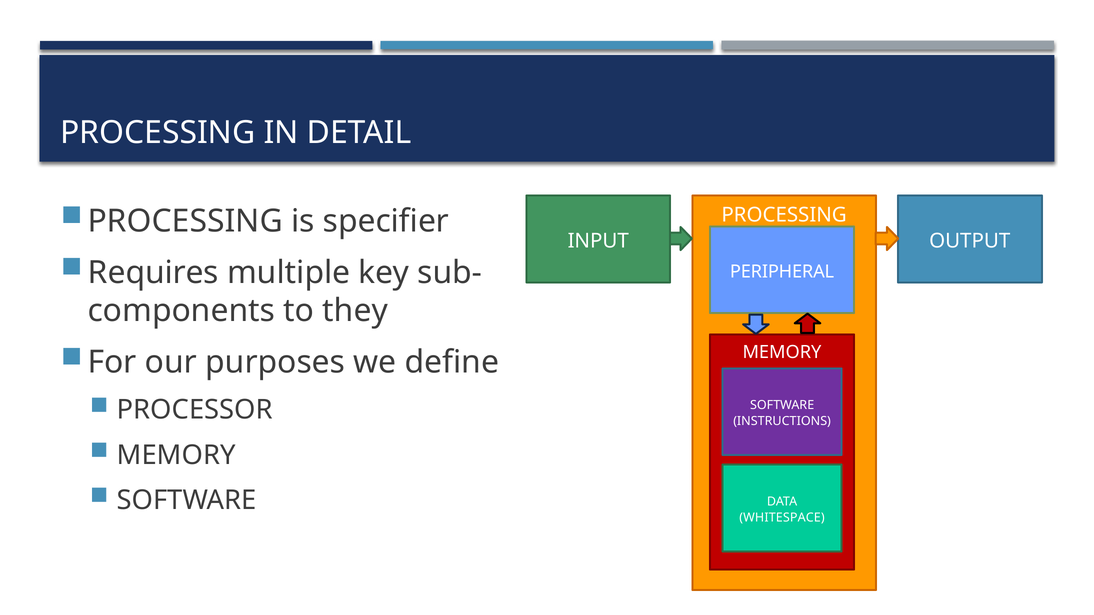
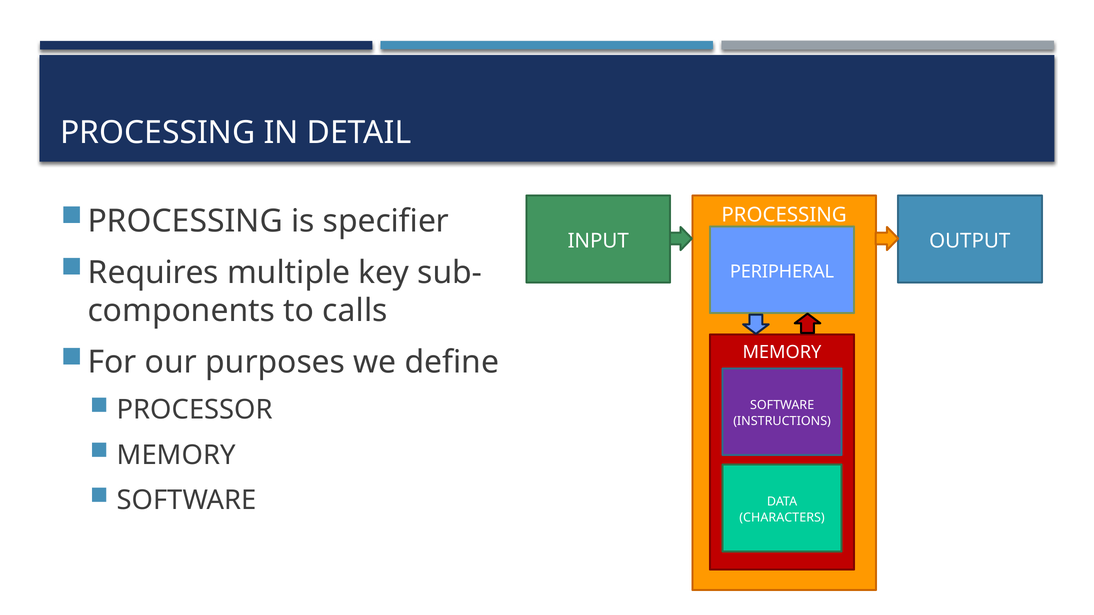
they: they -> calls
WHITESPACE: WHITESPACE -> CHARACTERS
